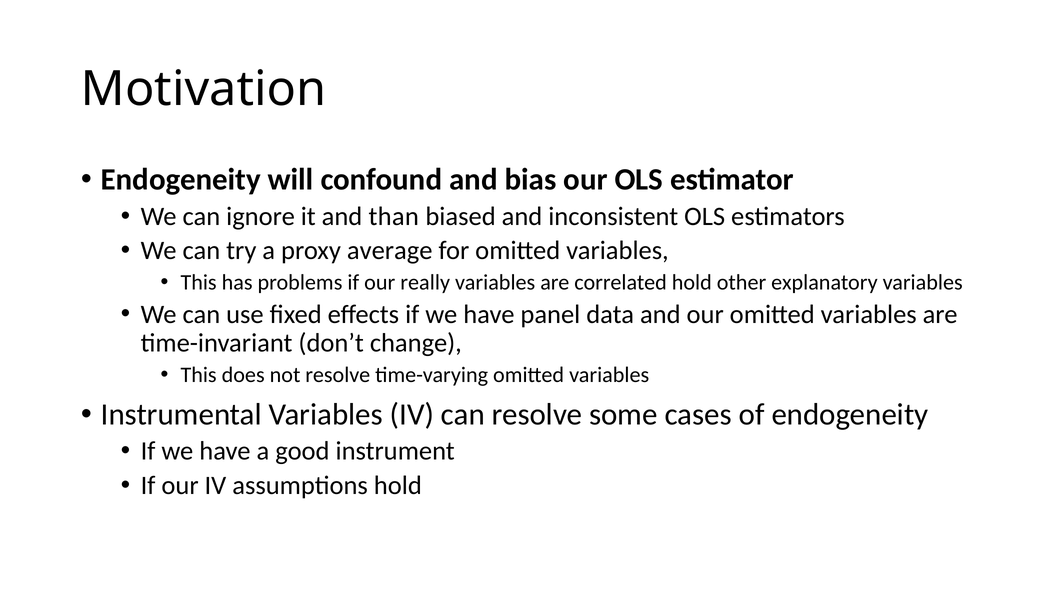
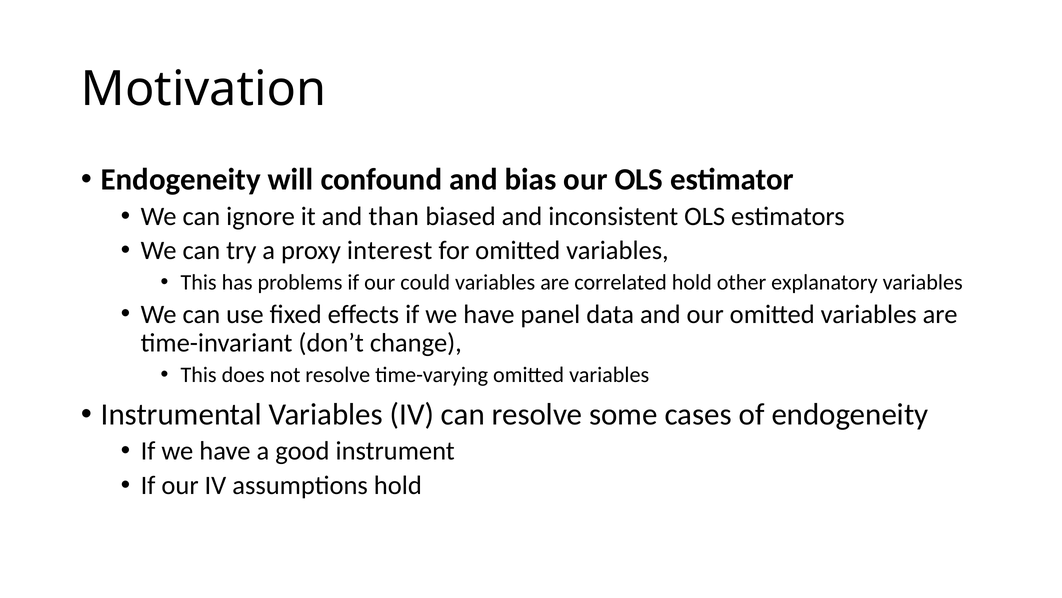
average: average -> interest
really: really -> could
